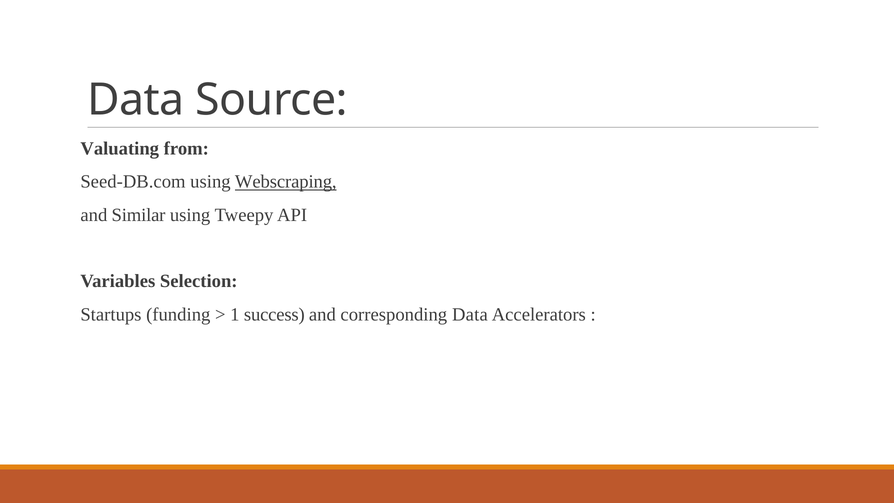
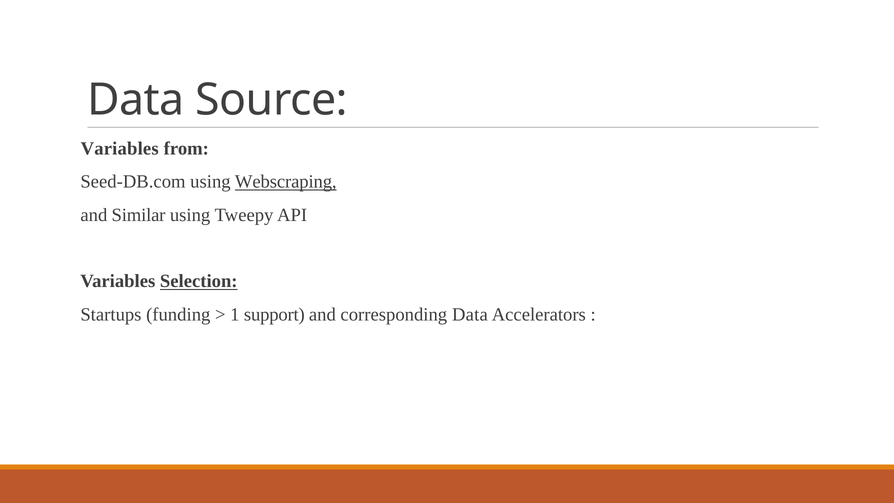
Valuating at (120, 149): Valuating -> Variables
Selection underline: none -> present
success: success -> support
